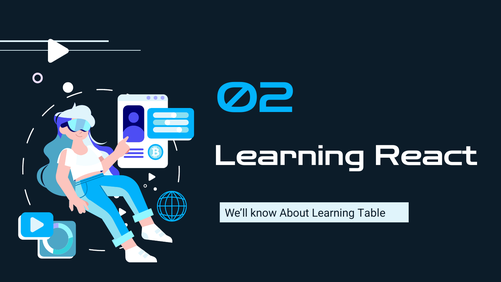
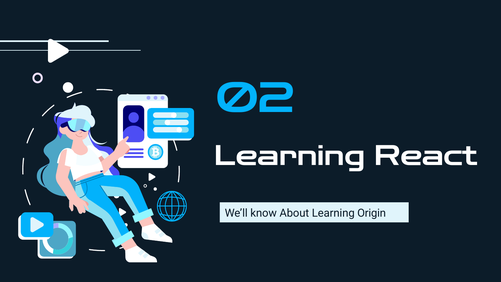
Table: Table -> Origin
